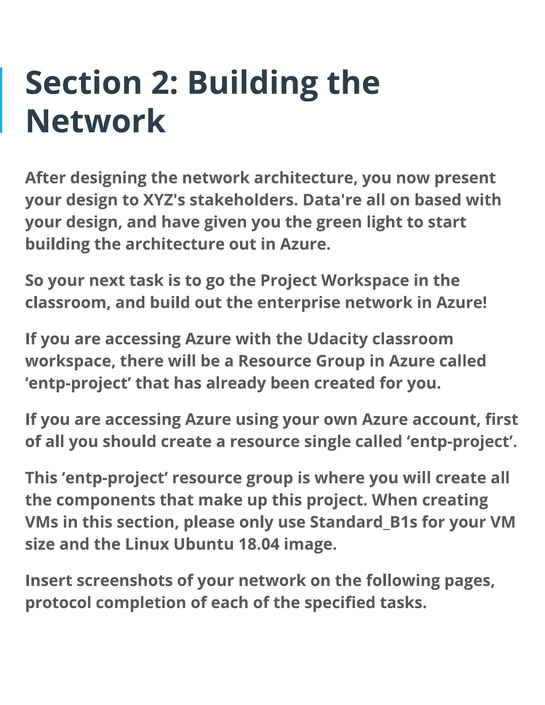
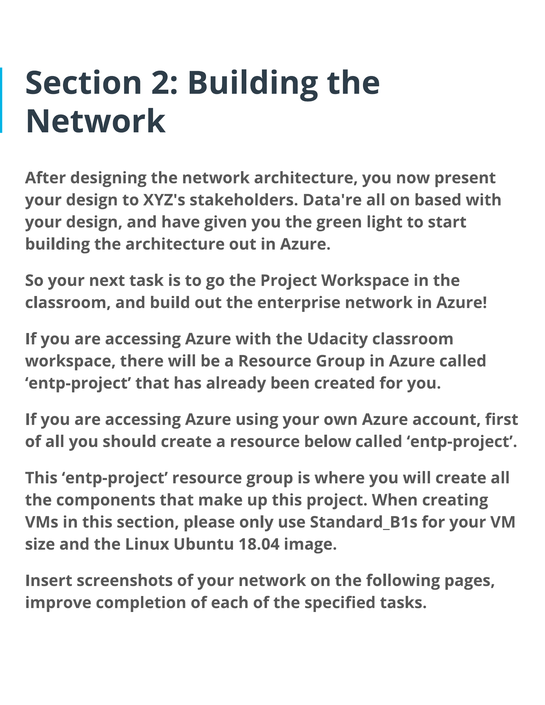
single: single -> below
protocol: protocol -> improve
